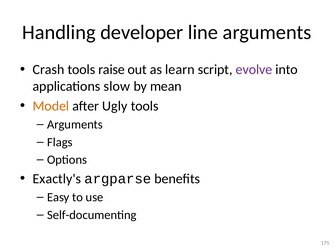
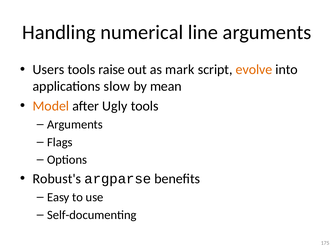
developer: developer -> numerical
Crash: Crash -> Users
learn: learn -> mark
evolve colour: purple -> orange
Exactly's: Exactly's -> Robust's
